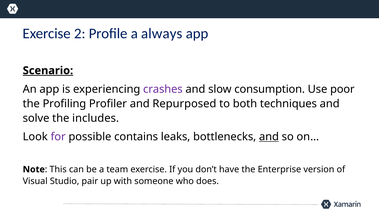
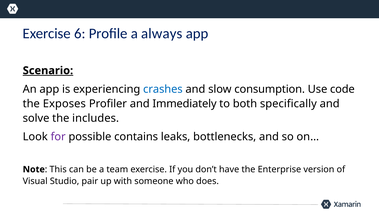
2: 2 -> 6
crashes colour: purple -> blue
poor: poor -> code
Profiling: Profiling -> Exposes
Repurposed: Repurposed -> Immediately
techniques: techniques -> specifically
and at (269, 137) underline: present -> none
